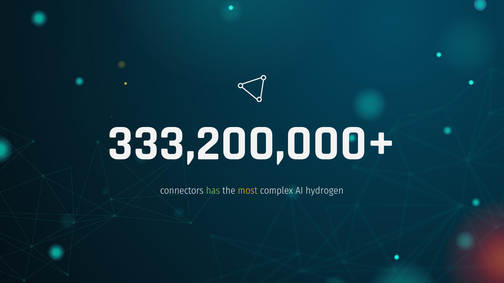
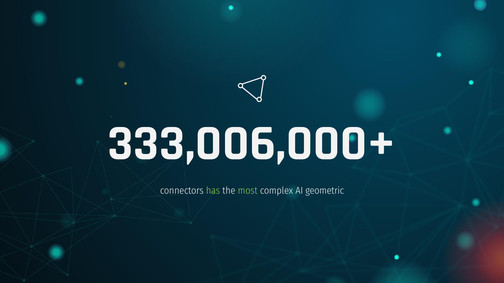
333,200,000+: 333,200,000+ -> 333,006,000+
most colour: yellow -> light green
hydrogen: hydrogen -> geometric
